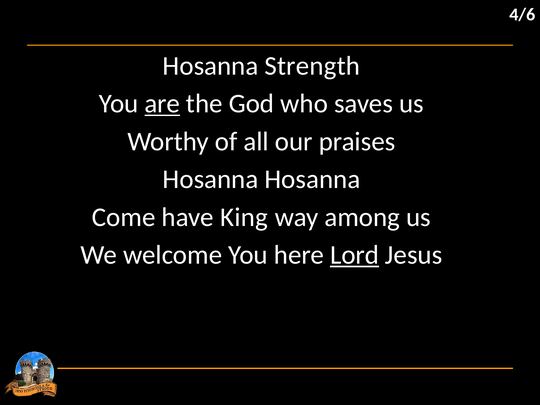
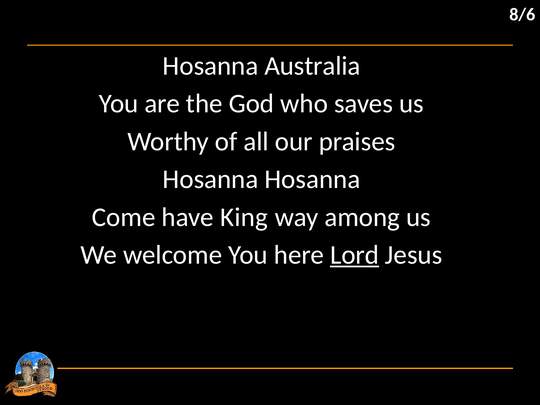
4/6: 4/6 -> 8/6
Strength: Strength -> Australia
are underline: present -> none
